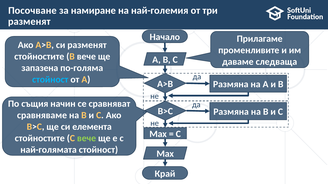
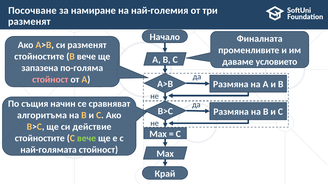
Прилагаме: Прилагаме -> Финалната
следваща: следваща -> условието
стойност at (50, 80) colour: light blue -> pink
сравняваме: сравняваме -> алгоритъма
елемента: елемента -> действие
